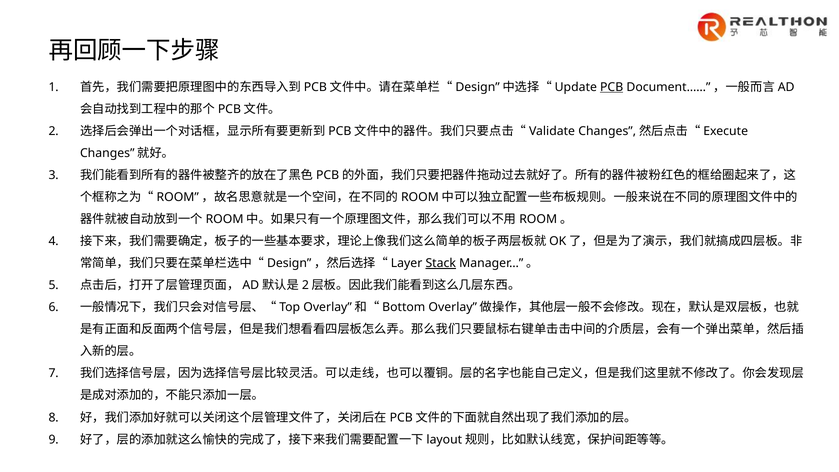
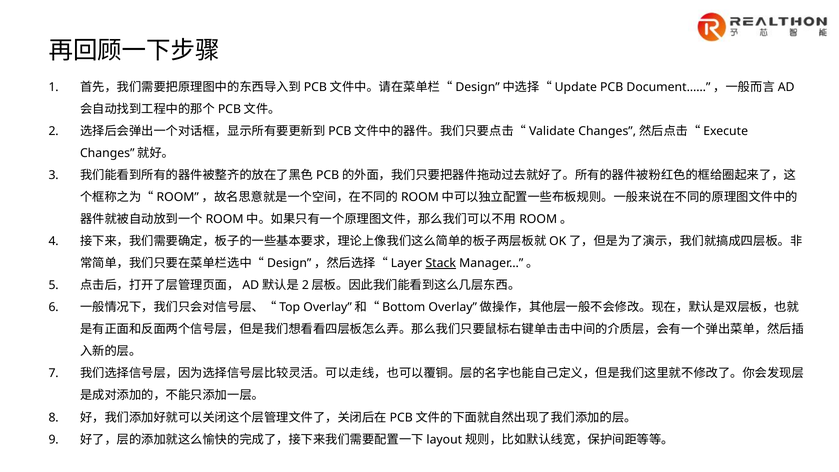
PCB underline: present -> none
